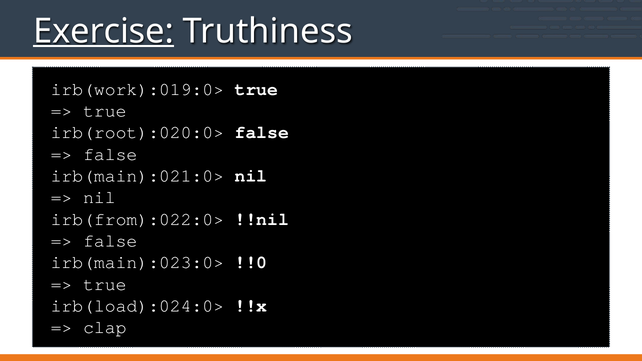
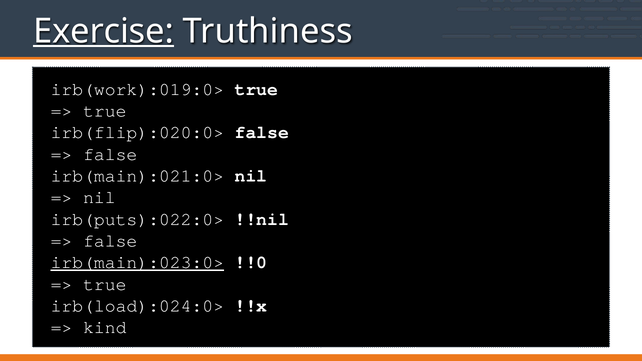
irb(root):020:0>: irb(root):020:0> -> irb(flip):020:0>
irb(from):022:0>: irb(from):022:0> -> irb(puts):022:0>
irb(main):023:0> underline: none -> present
clap: clap -> kind
